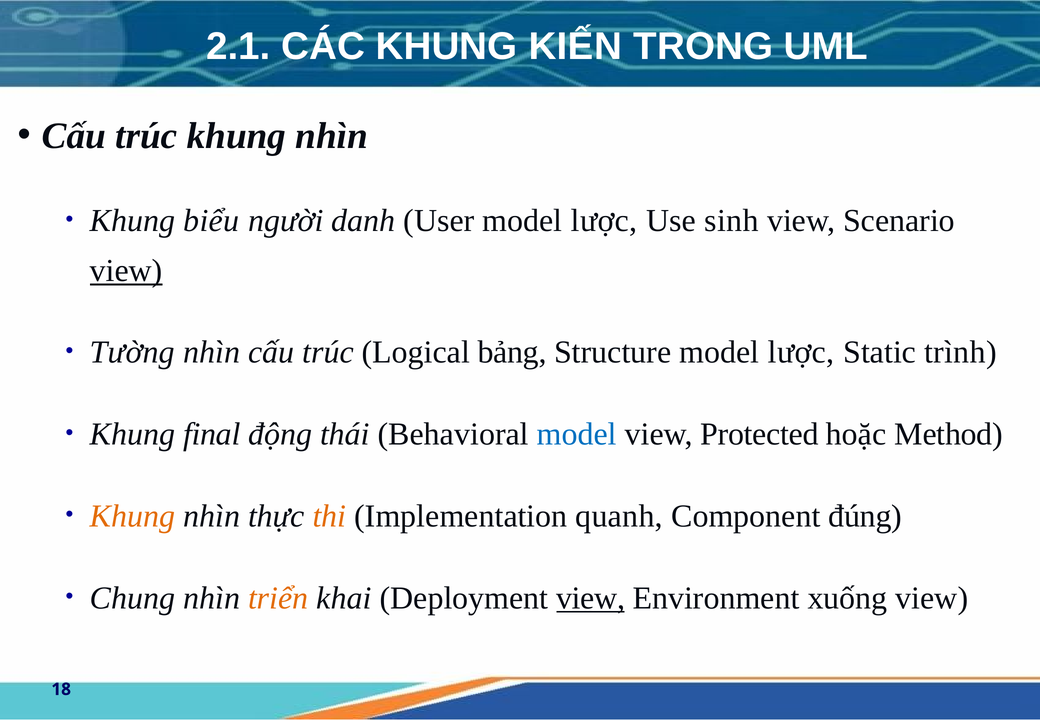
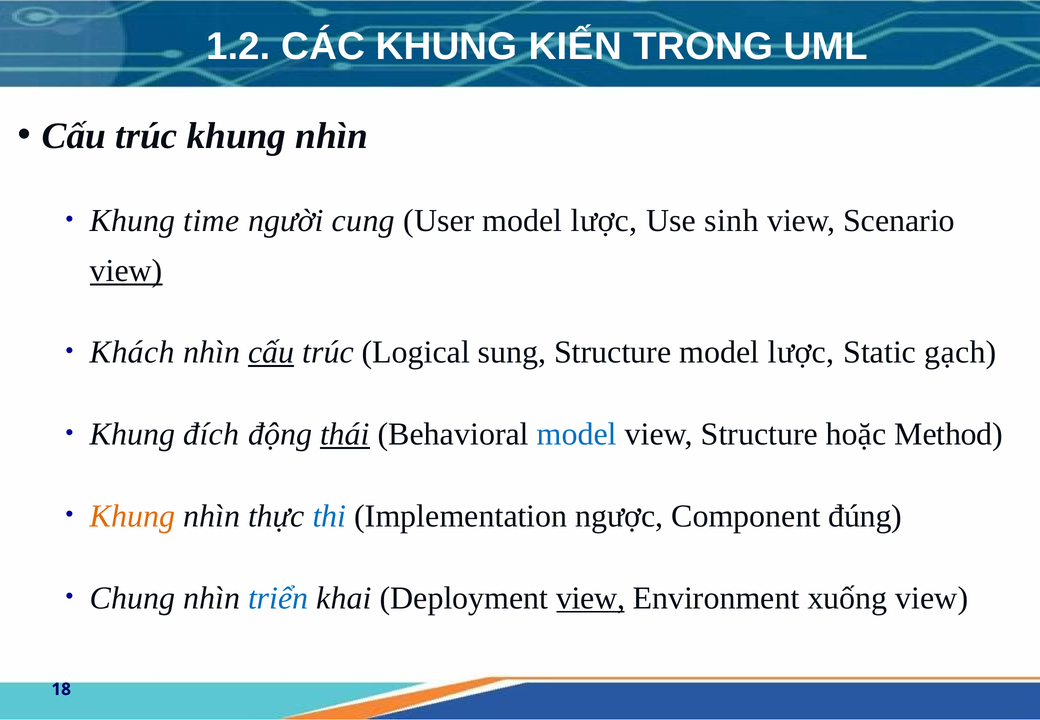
2.1: 2.1 -> 1.2
biểu: biểu -> time
danh: danh -> cung
Tường: Tường -> Khách
cấu at (271, 352) underline: none -> present
bảng: bảng -> sung
trình: trình -> gạch
final: final -> đích
thái underline: none -> present
view Protected: Protected -> Structure
thi colour: orange -> blue
quanh: quanh -> ngược
triển colour: orange -> blue
